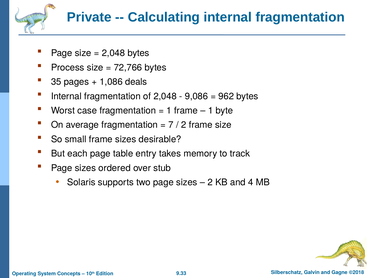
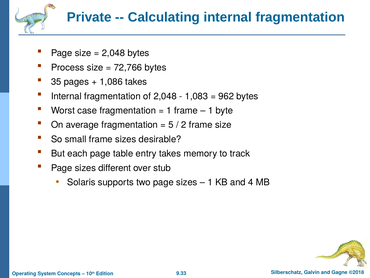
1,086 deals: deals -> takes
9,086: 9,086 -> 1,083
7: 7 -> 5
ordered: ordered -> different
2 at (210, 182): 2 -> 1
